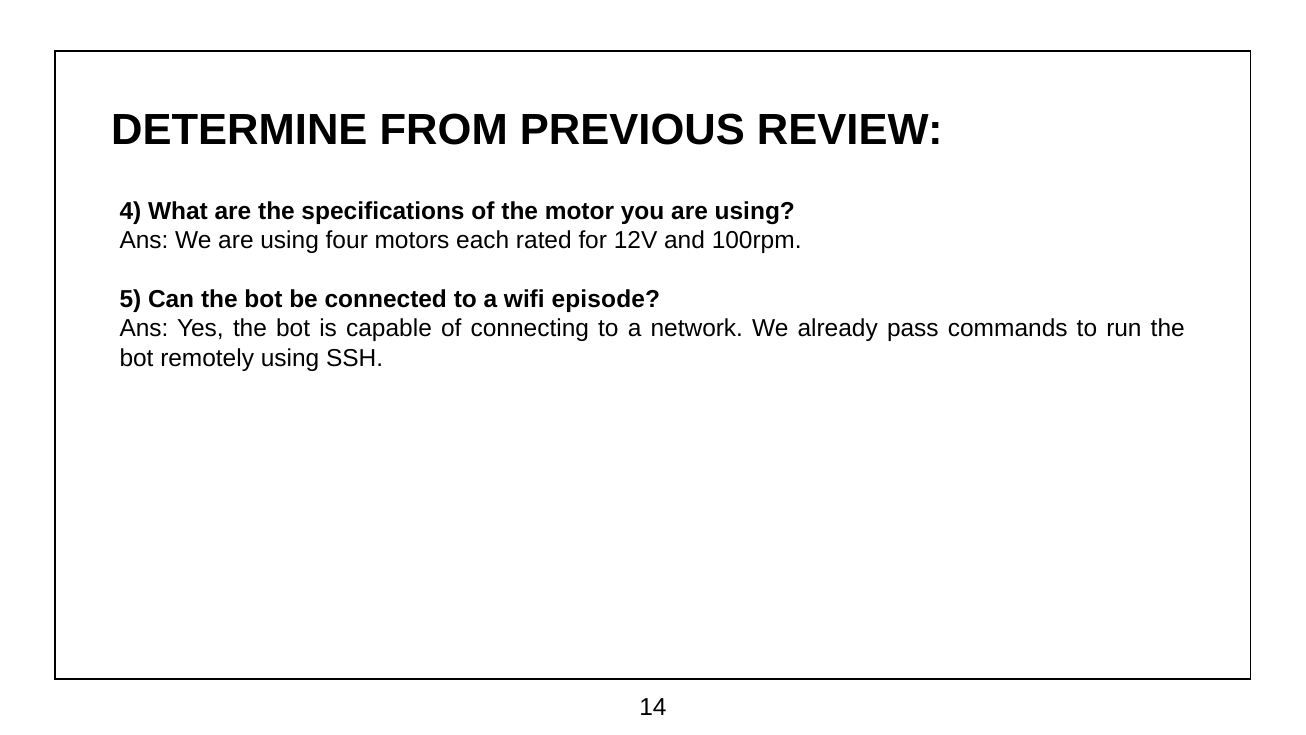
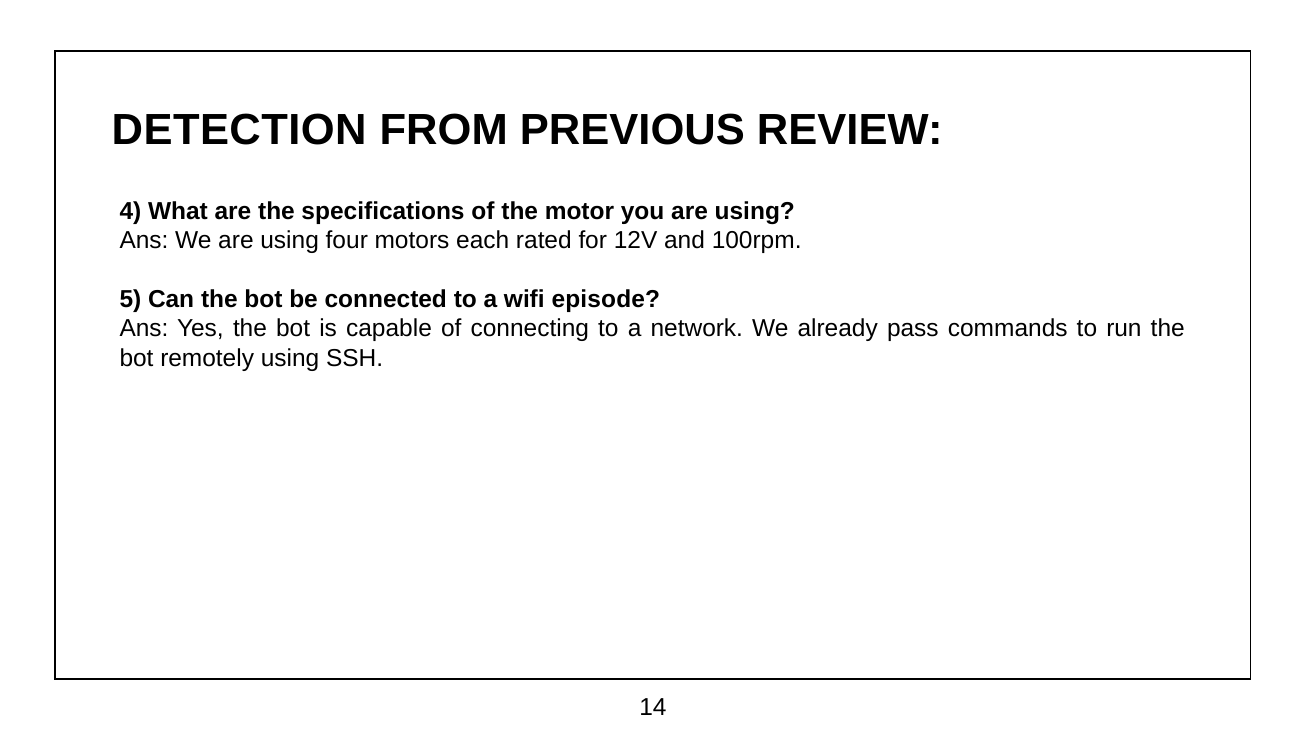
DETERMINE: DETERMINE -> DETECTION
